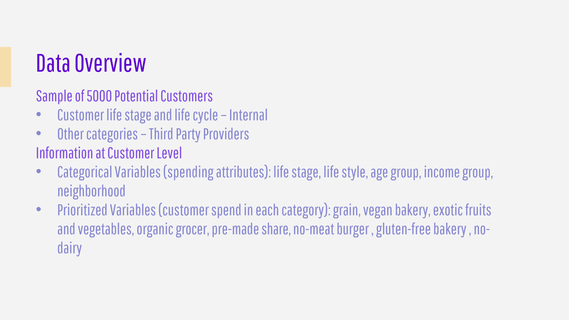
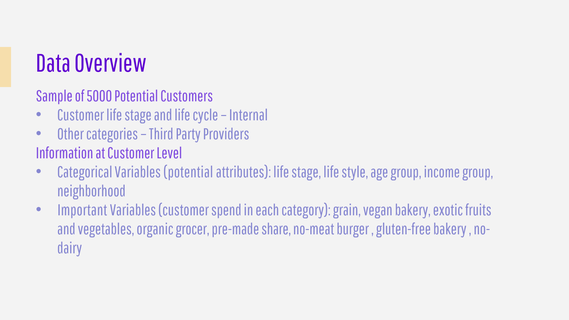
Variables spending: spending -> potential
Prioritized: Prioritized -> Important
